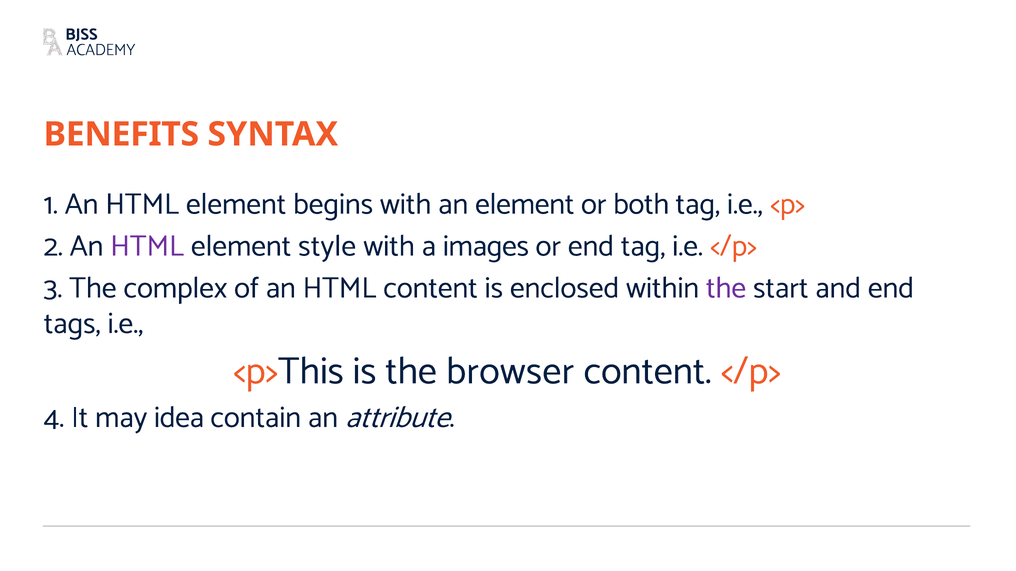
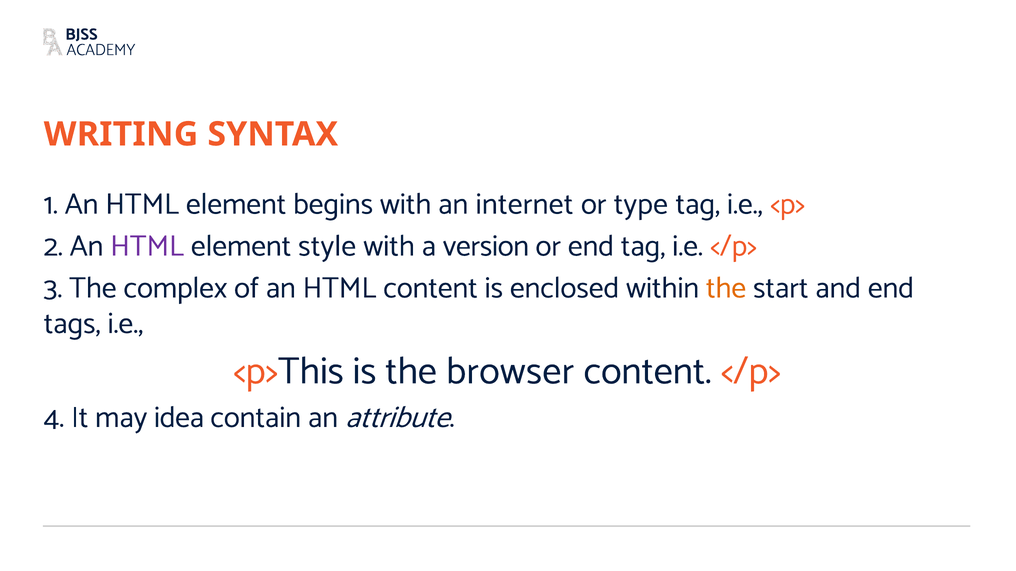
BENEFITS: BENEFITS -> WRITING
an element: element -> internet
both: both -> type
images: images -> version
the at (726, 288) colour: purple -> orange
